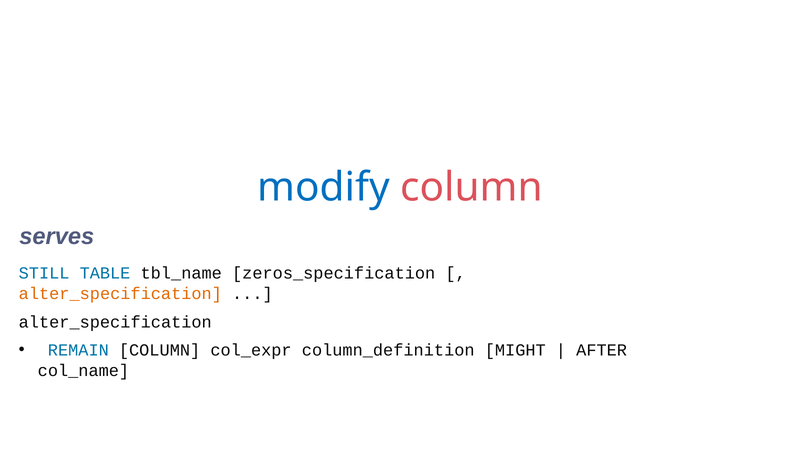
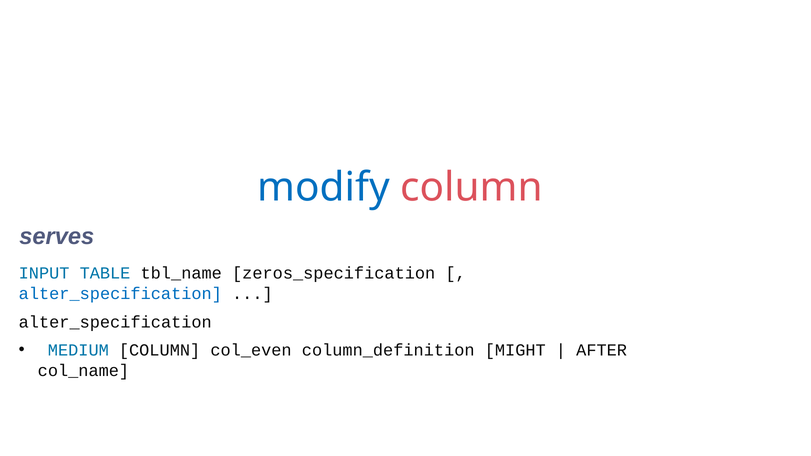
STILL: STILL -> INPUT
alter_specification at (120, 294) colour: orange -> blue
REMAIN: REMAIN -> MEDIUM
col_expr: col_expr -> col_even
